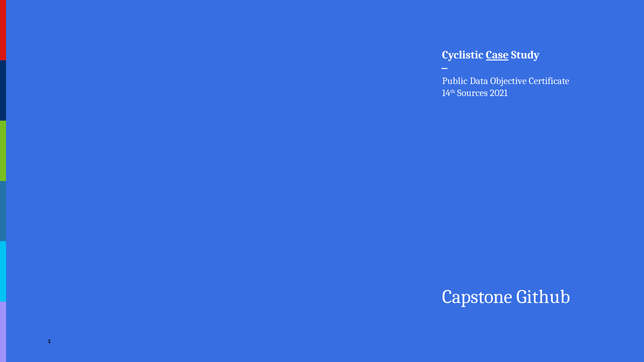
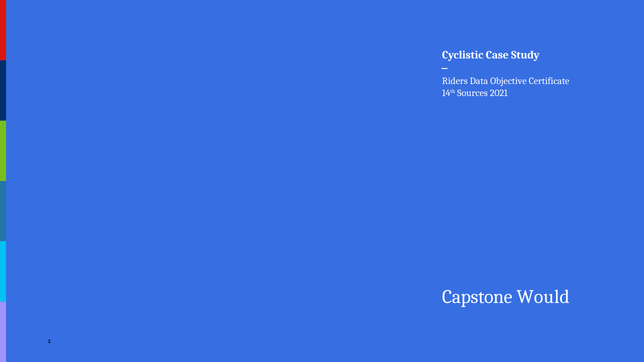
Case underline: present -> none
Public: Public -> Riders
Github: Github -> Would
